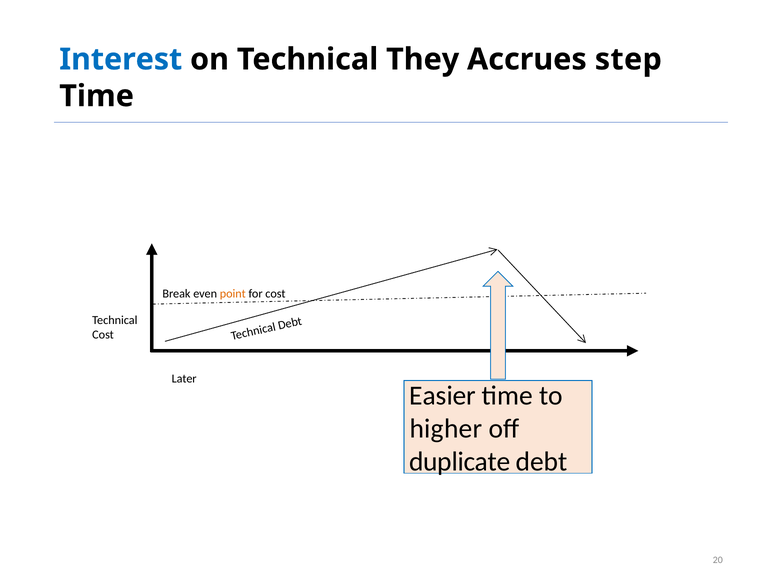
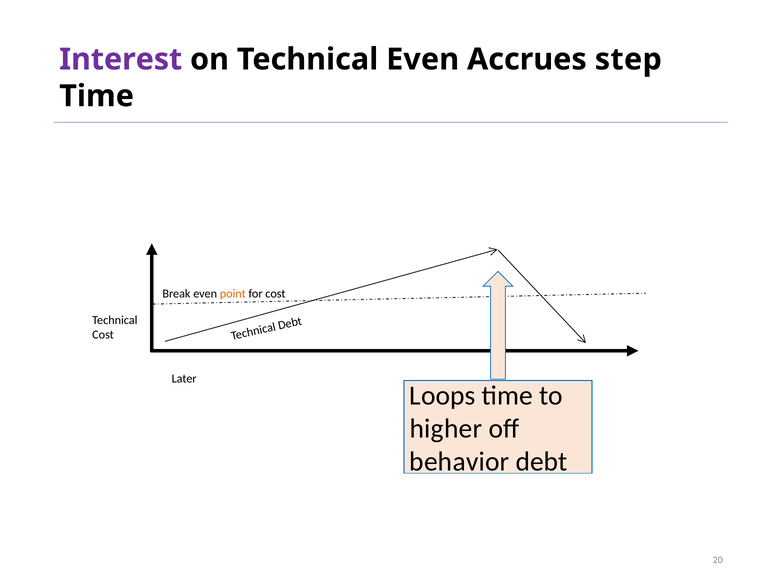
Interest colour: blue -> purple
Technical They: They -> Even
Easier: Easier -> Loops
duplicate: duplicate -> behavior
